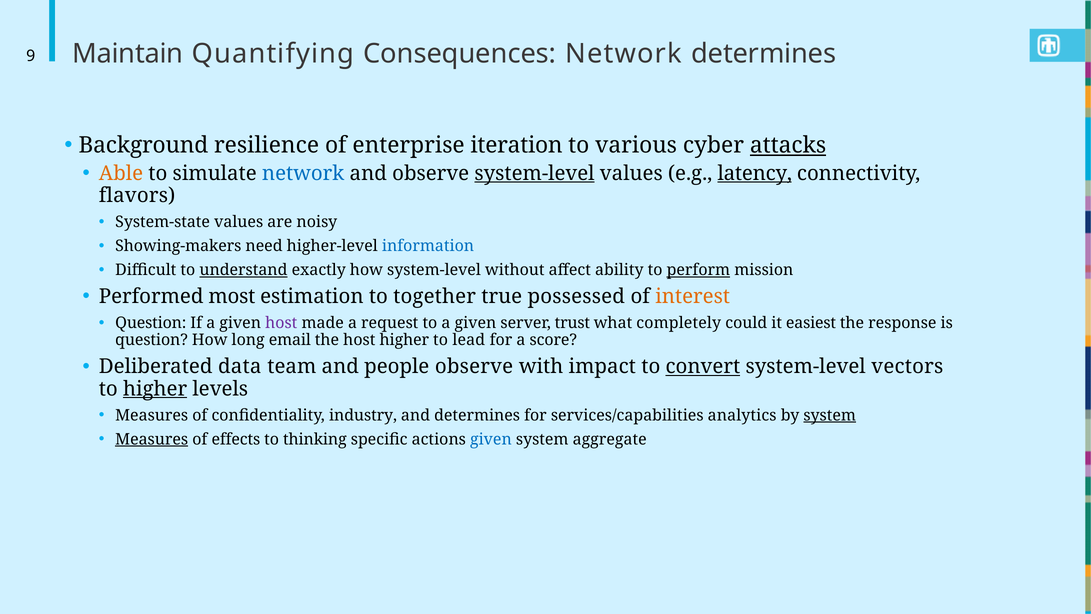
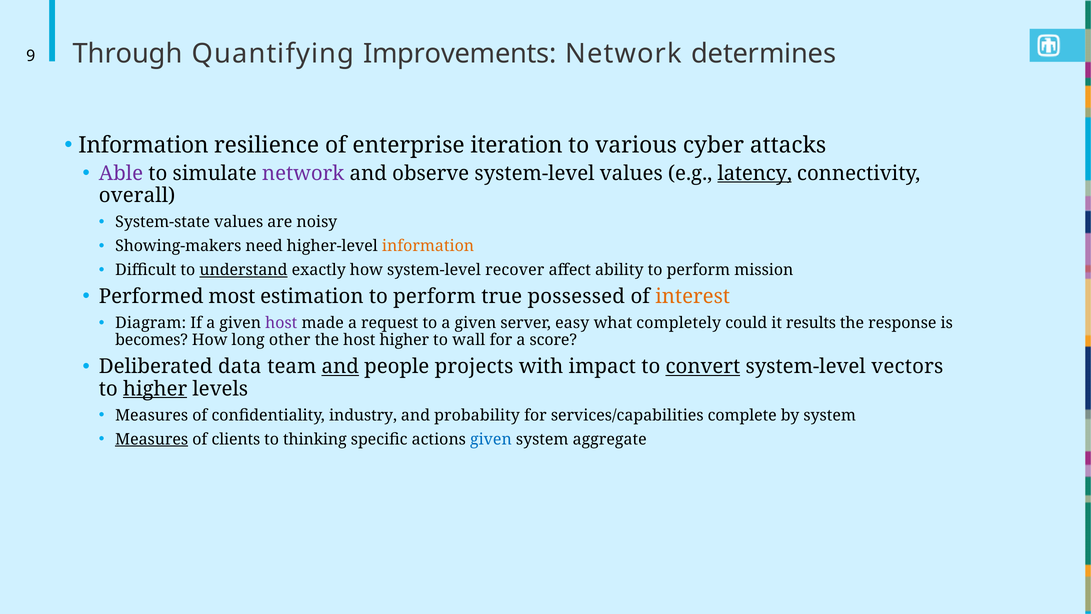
Maintain: Maintain -> Through
Consequences: Consequences -> Improvements
Background at (143, 145): Background -> Information
attacks underline: present -> none
Able colour: orange -> purple
network at (303, 173) colour: blue -> purple
system-level at (535, 173) underline: present -> none
flavors: flavors -> overall
information at (428, 246) colour: blue -> orange
without: without -> recover
perform at (698, 270) underline: present -> none
estimation to together: together -> perform
Question at (151, 323): Question -> Diagram
trust: trust -> easy
easiest: easiest -> results
question at (152, 340): question -> becomes
email: email -> other
lead: lead -> wall
and at (340, 366) underline: none -> present
people observe: observe -> projects
and determines: determines -> probability
analytics: analytics -> complete
system at (830, 415) underline: present -> none
effects: effects -> clients
